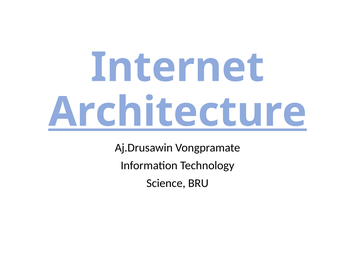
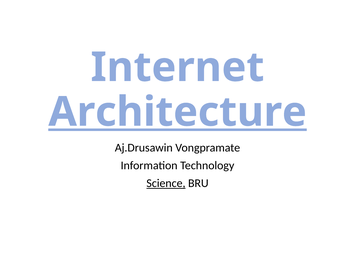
Science underline: none -> present
